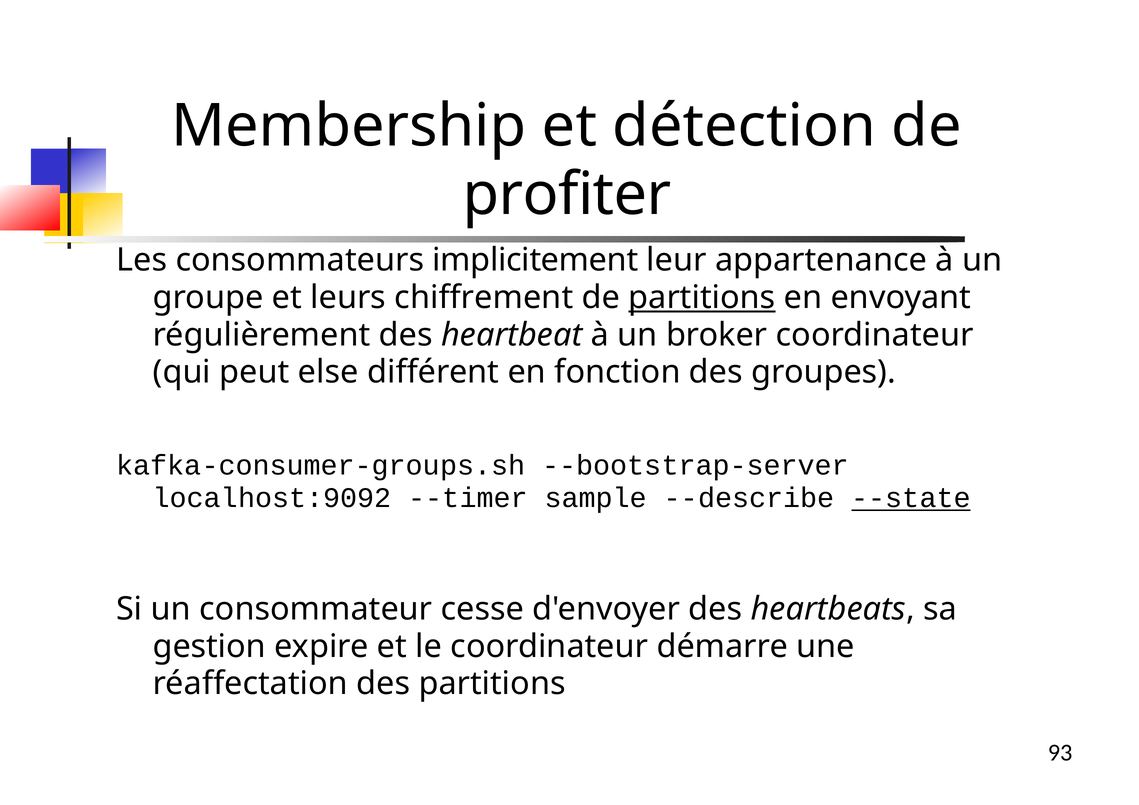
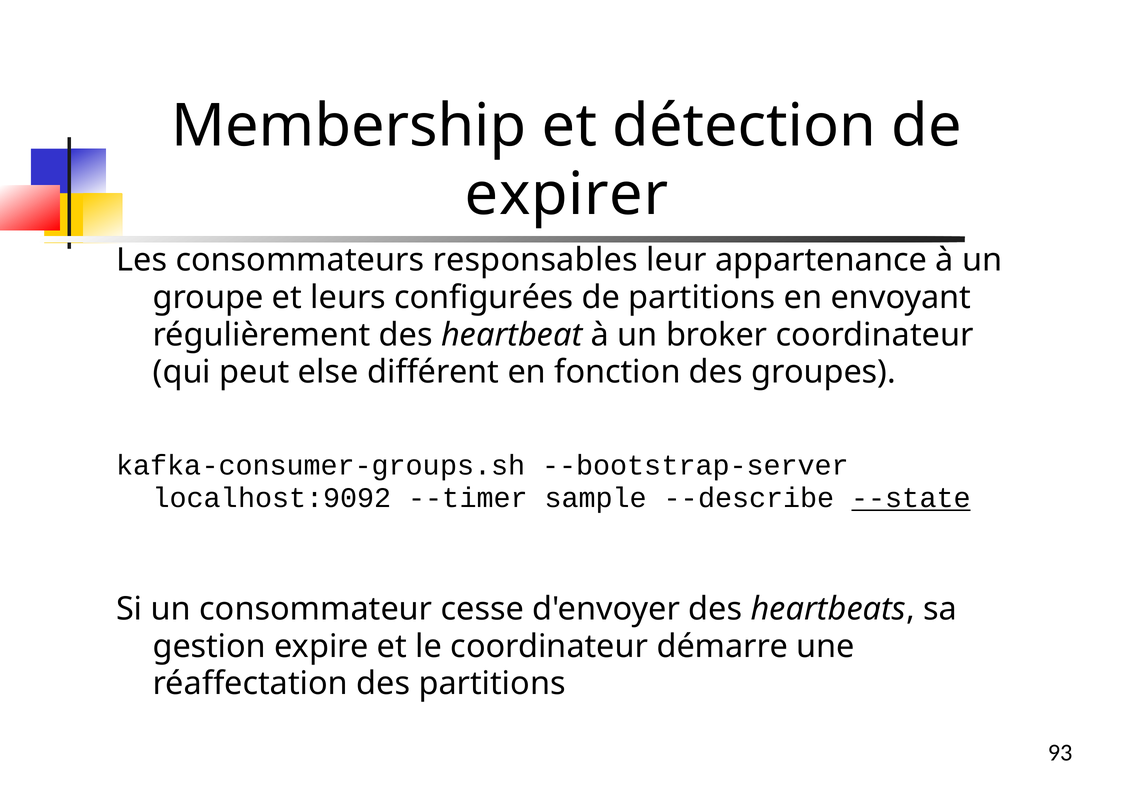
profiter: profiter -> expirer
implicitement: implicitement -> responsables
chiffrement: chiffrement -> configurées
partitions at (702, 298) underline: present -> none
